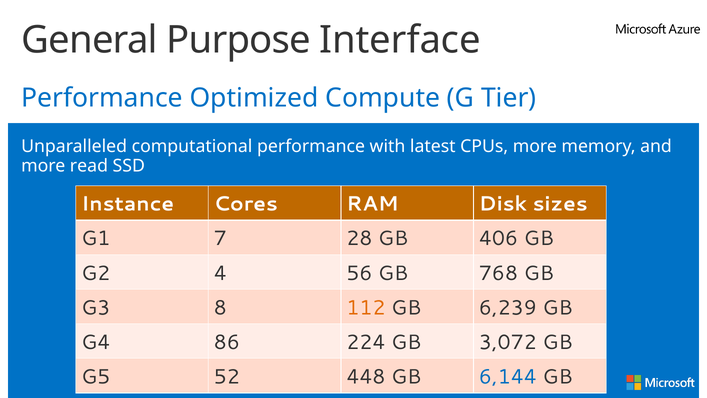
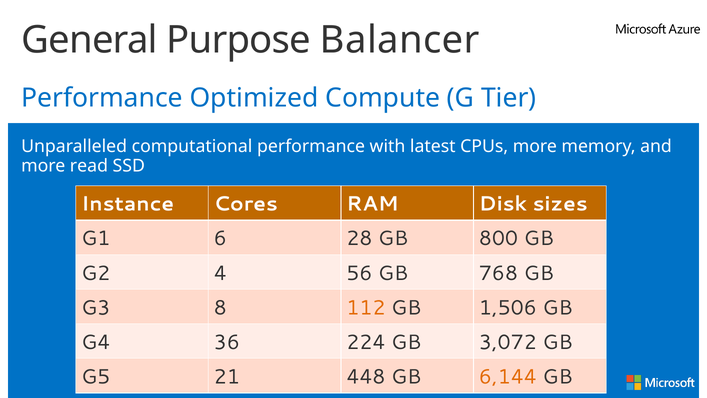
Interface: Interface -> Balancer
7: 7 -> 6
406: 406 -> 800
6,239: 6,239 -> 1,506
86: 86 -> 36
52: 52 -> 21
6,144 colour: blue -> orange
